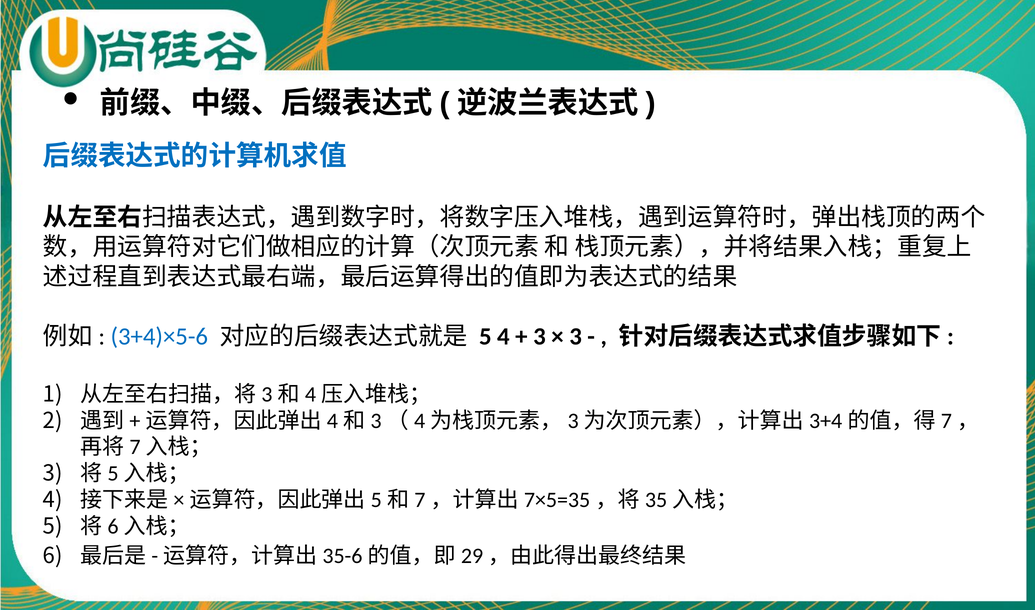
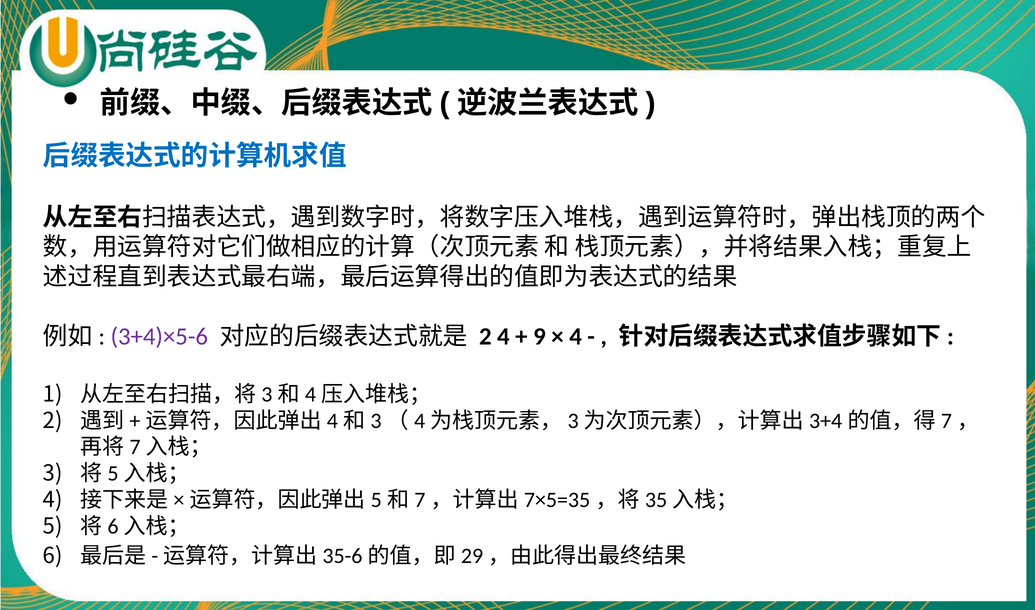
3+4)×5-6 colour: blue -> purple
5 at (485, 336): 5 -> 2
3 at (539, 336): 3 -> 9
3 at (576, 336): 3 -> 4
